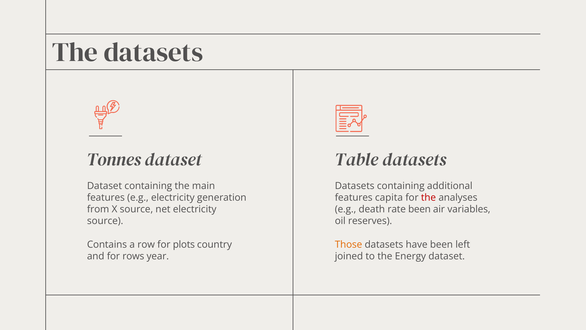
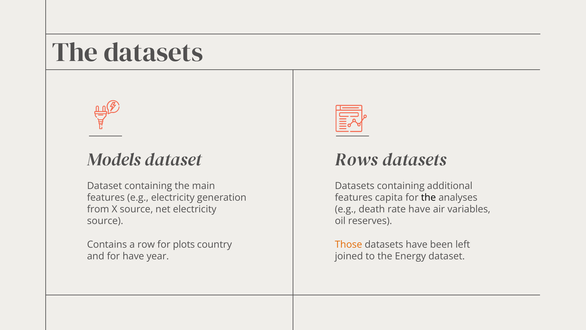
Tonnes: Tonnes -> Models
Table: Table -> Rows
the at (428, 197) colour: red -> black
rate been: been -> have
for rows: rows -> have
